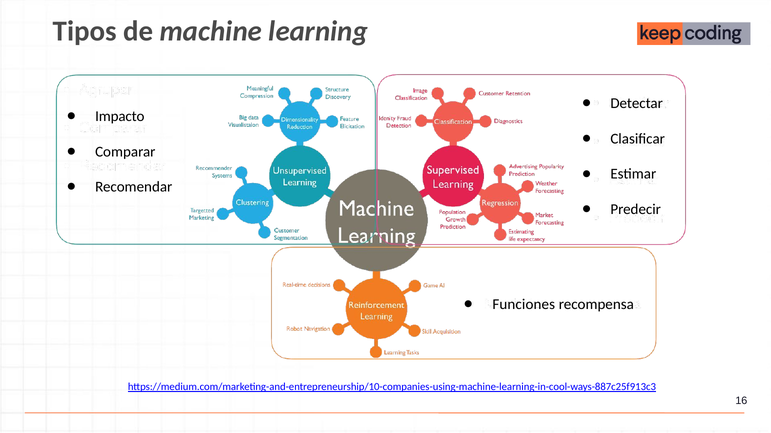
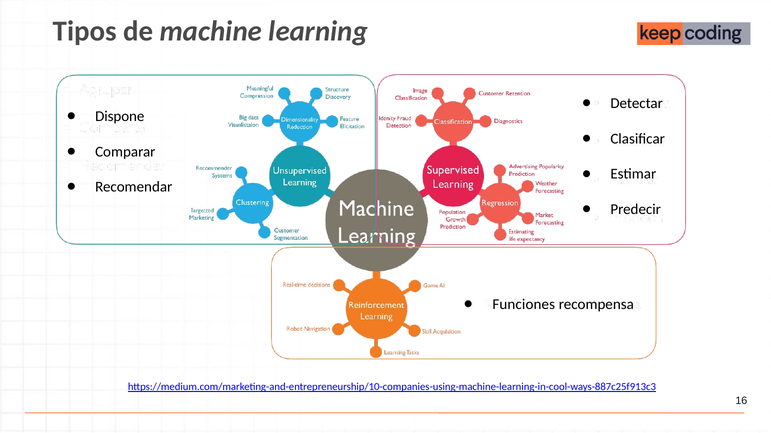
Impacto: Impacto -> Dispone
